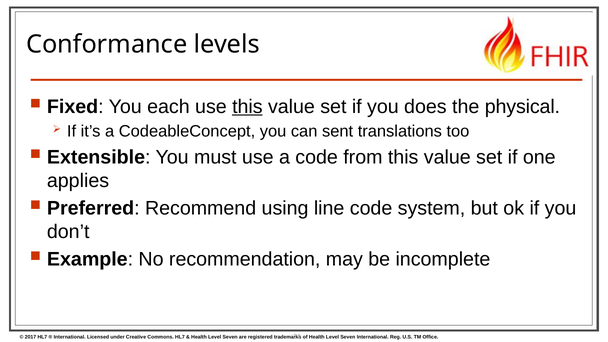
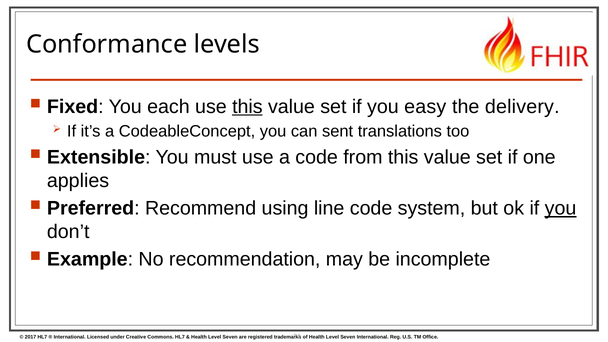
does: does -> easy
physical: physical -> delivery
you at (561, 208) underline: none -> present
